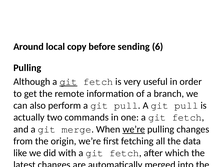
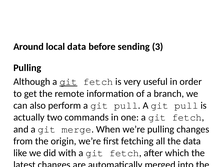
local copy: copy -> data
6: 6 -> 3
we’re at (134, 129) underline: present -> none
